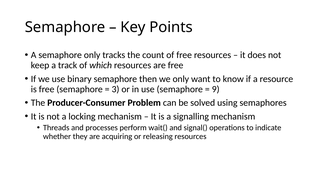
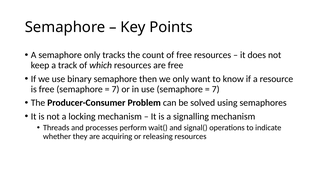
3 at (115, 89): 3 -> 7
9 at (216, 89): 9 -> 7
